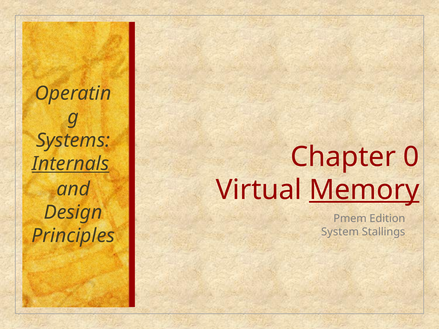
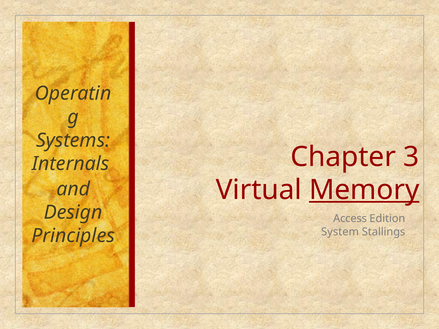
0: 0 -> 3
Internals underline: present -> none
Pmem: Pmem -> Access
